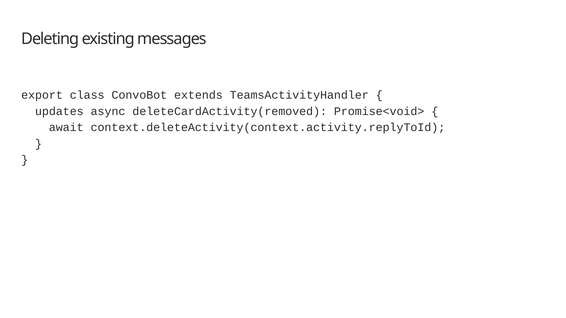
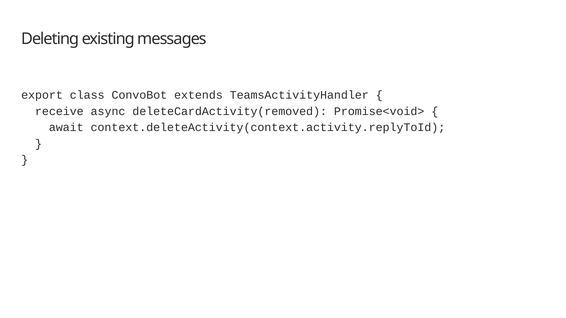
updates: updates -> receive
